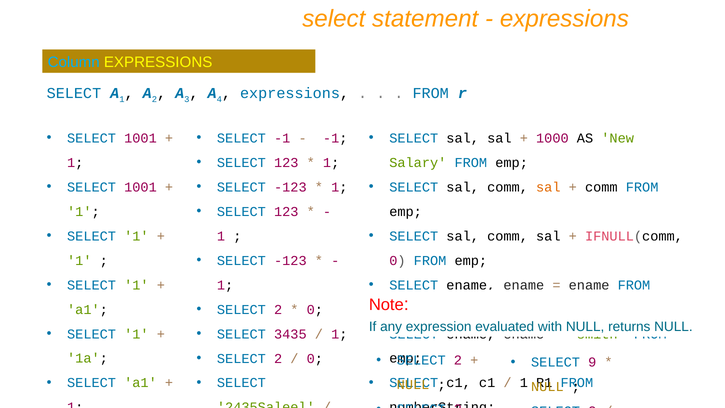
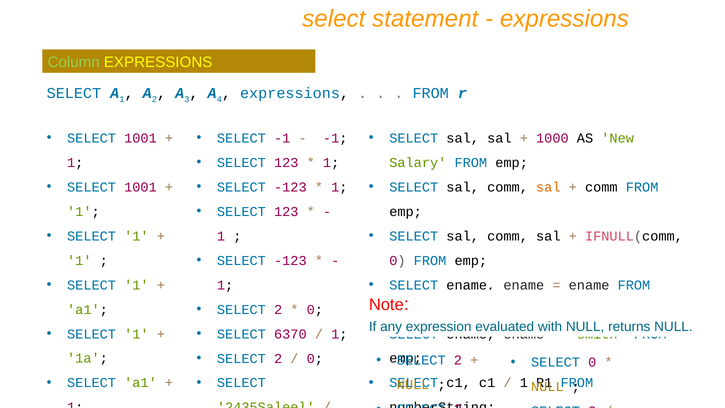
Column colour: light blue -> light green
3435: 3435 -> 6370
SELECT 9: 9 -> 0
